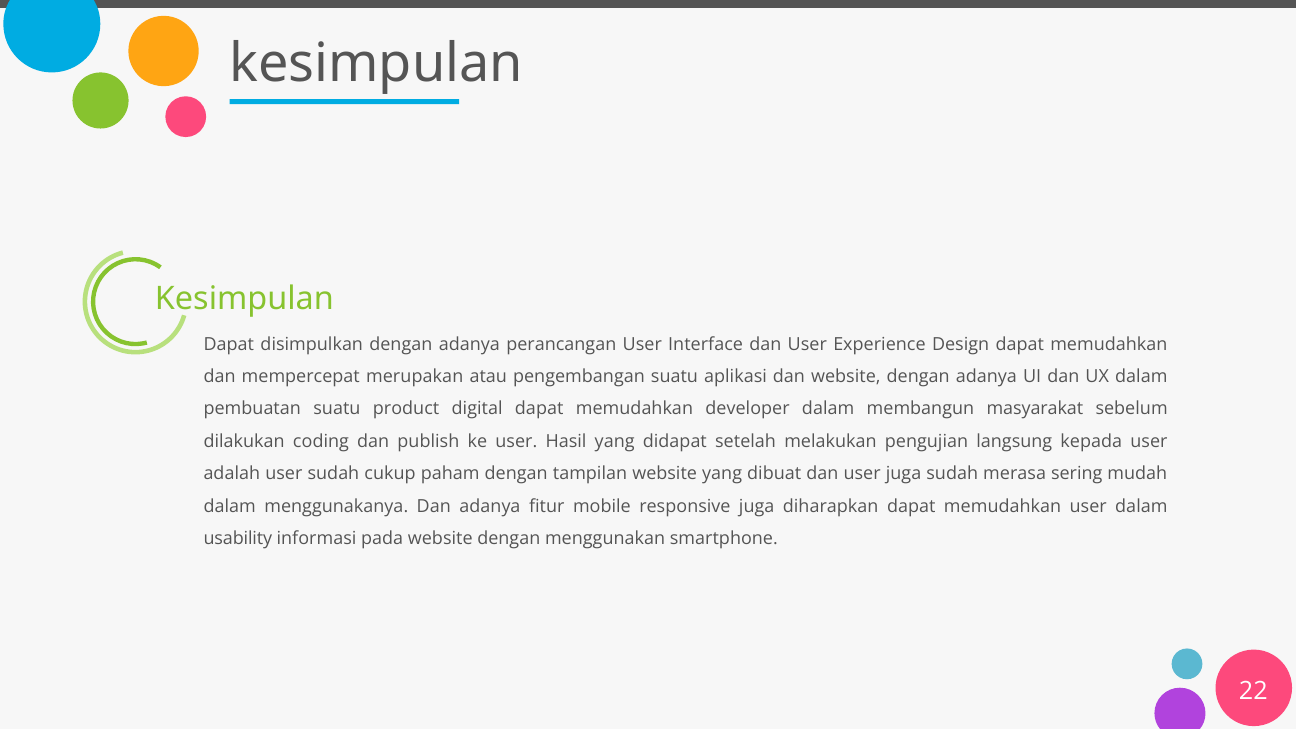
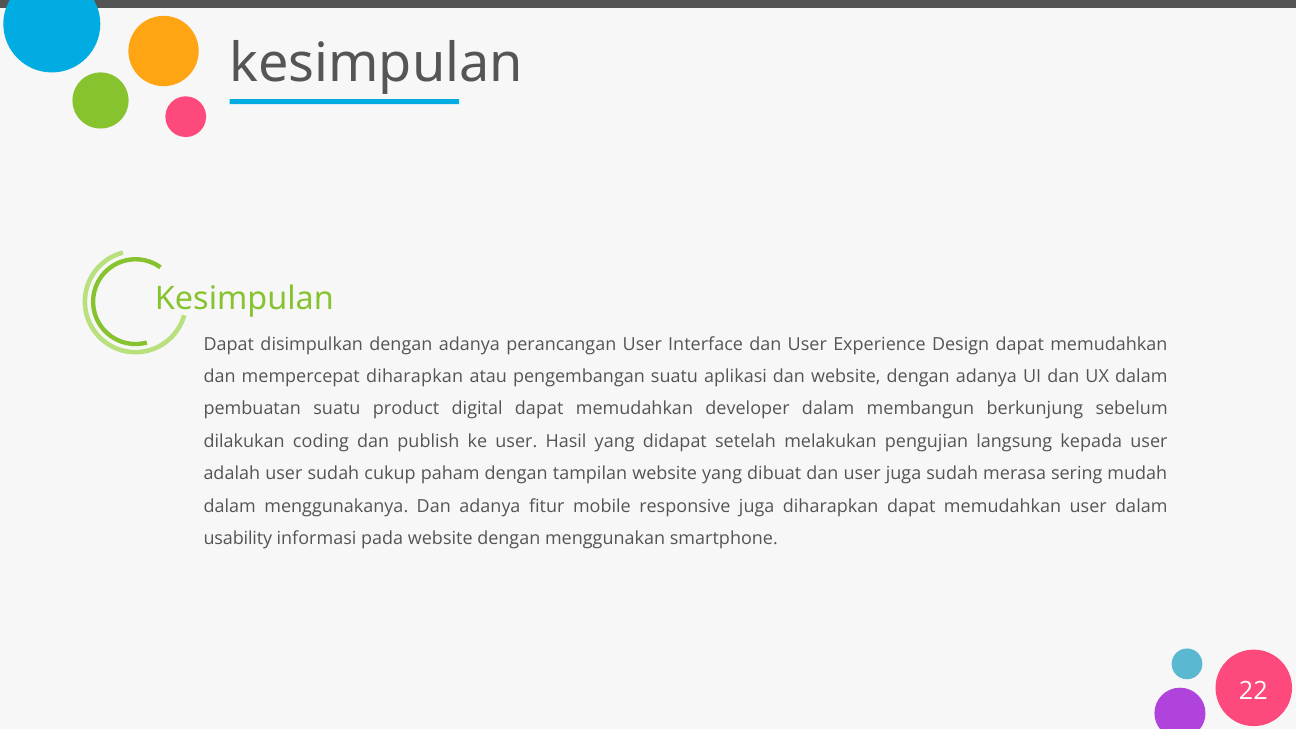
mempercepat merupakan: merupakan -> diharapkan
masyarakat: masyarakat -> berkunjung
